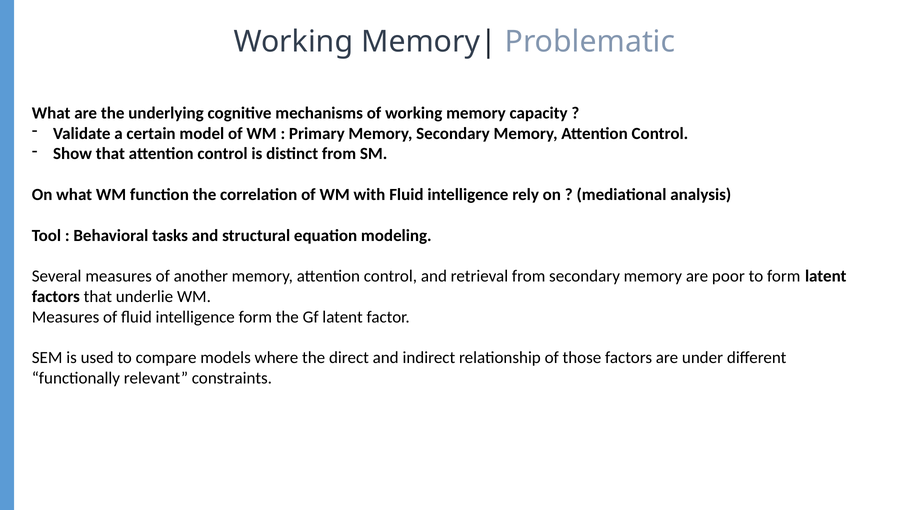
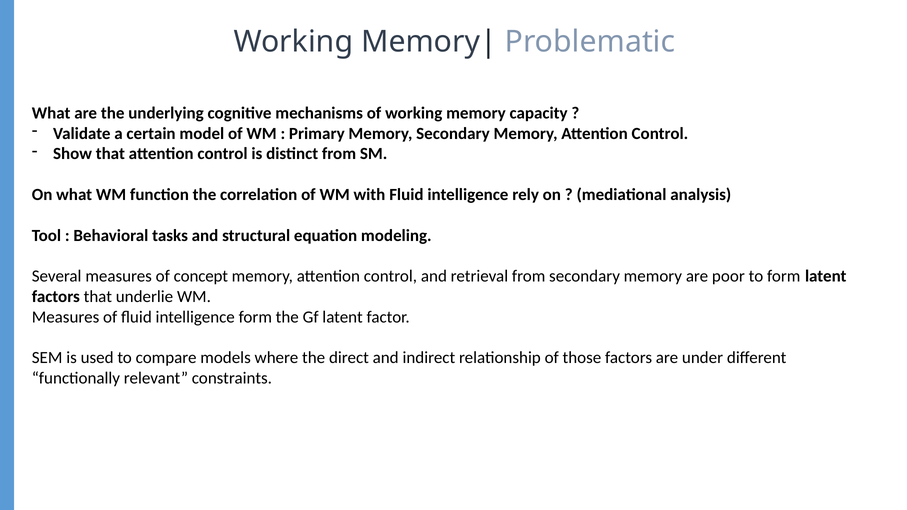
another: another -> concept
